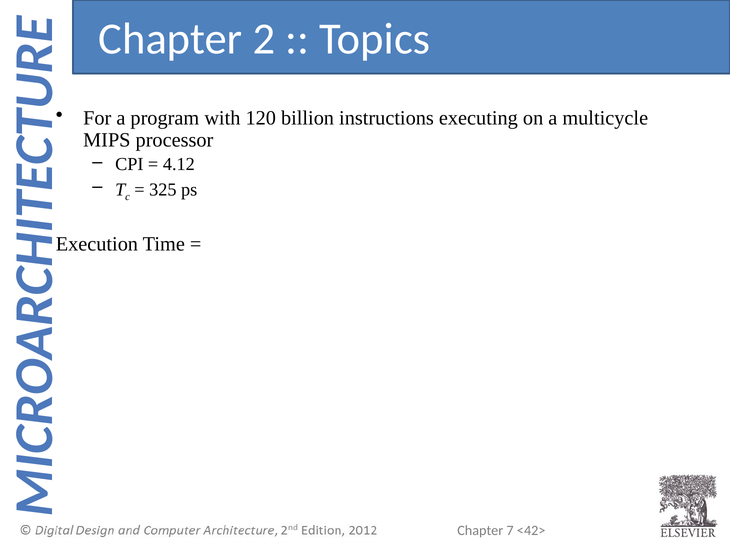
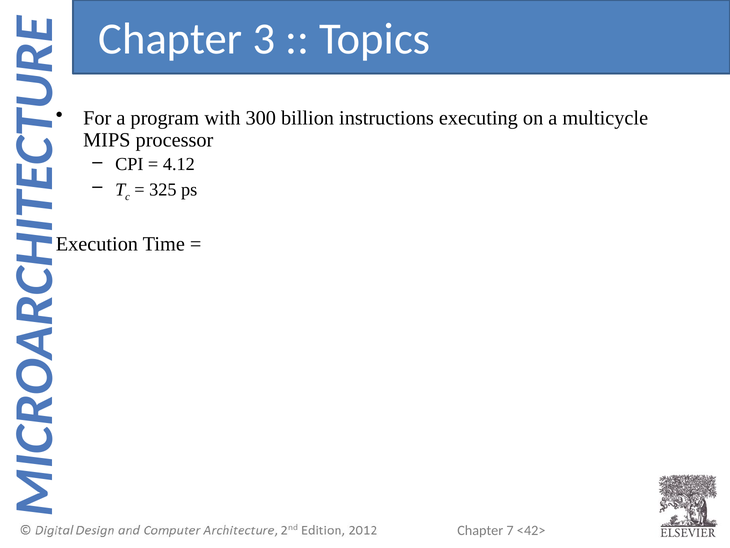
2: 2 -> 3
120: 120 -> 300
